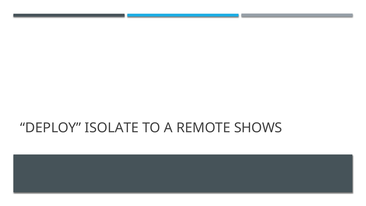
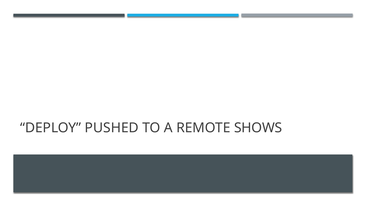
ISOLATE: ISOLATE -> PUSHED
